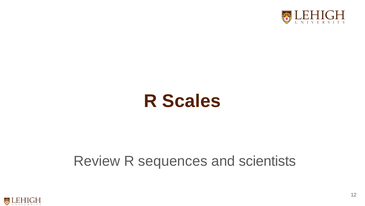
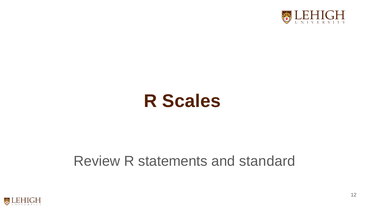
sequences: sequences -> statements
scientists: scientists -> standard
